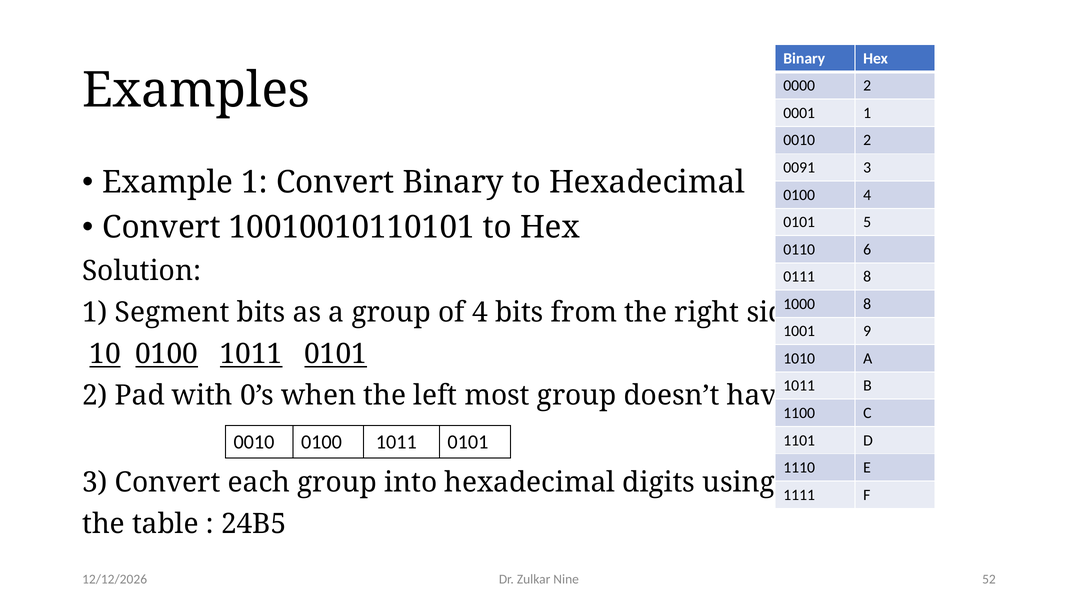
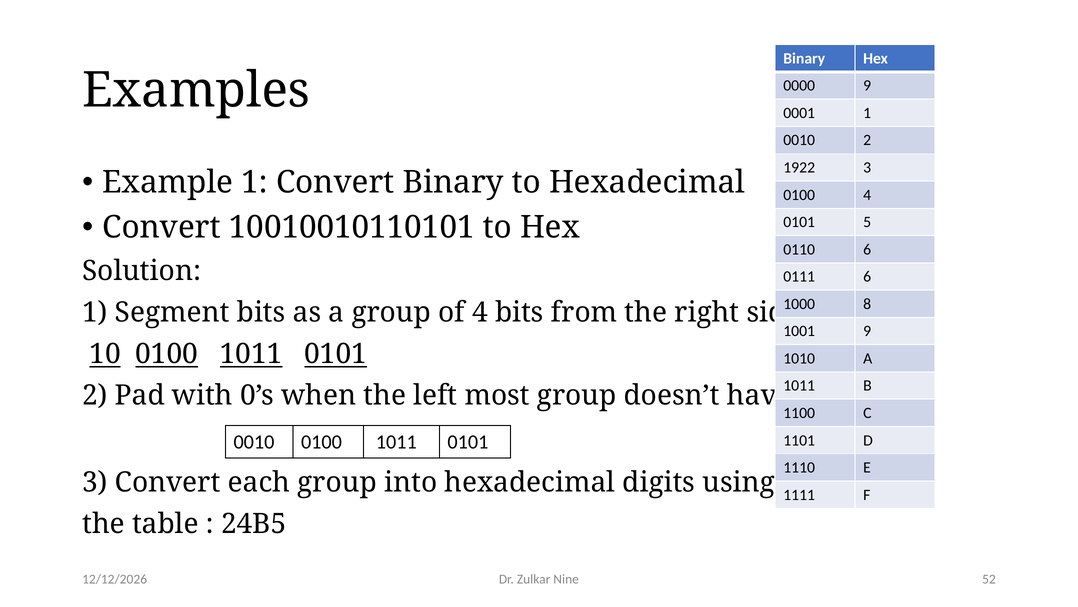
0000 2: 2 -> 9
0091: 0091 -> 1922
0111 8: 8 -> 6
